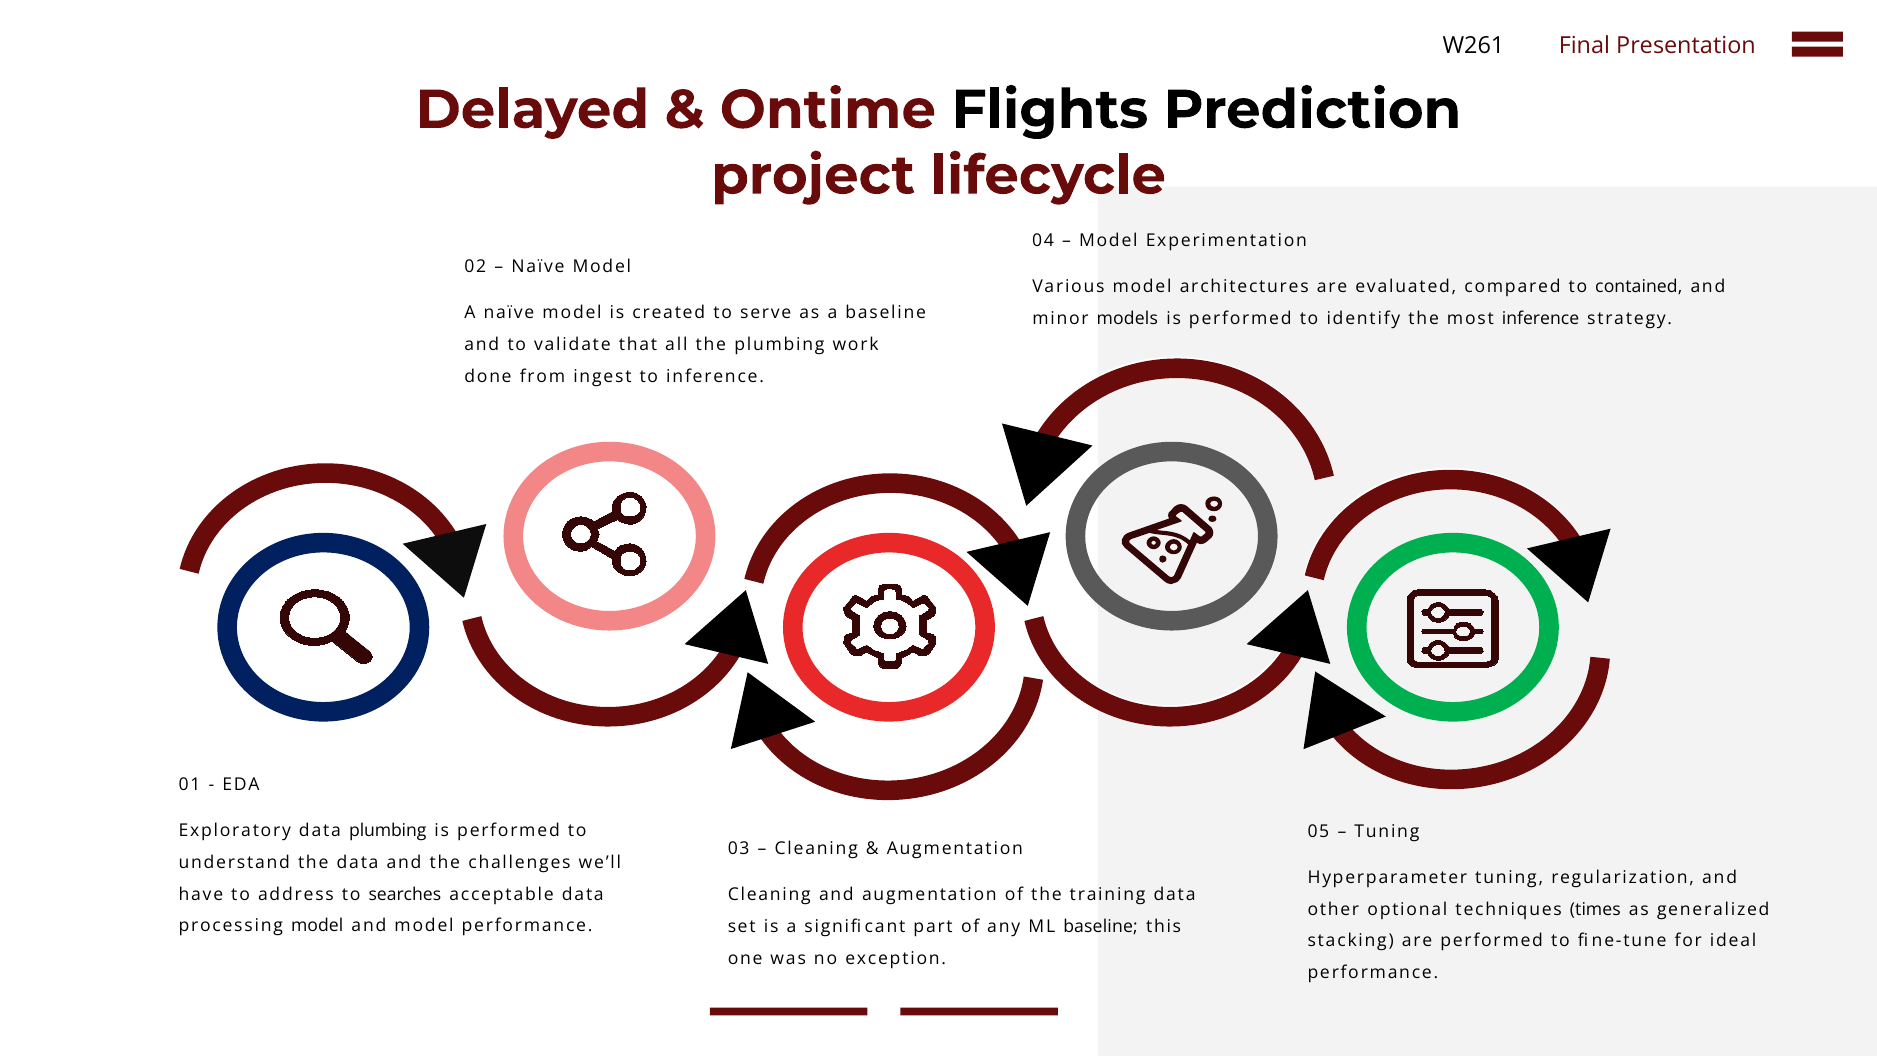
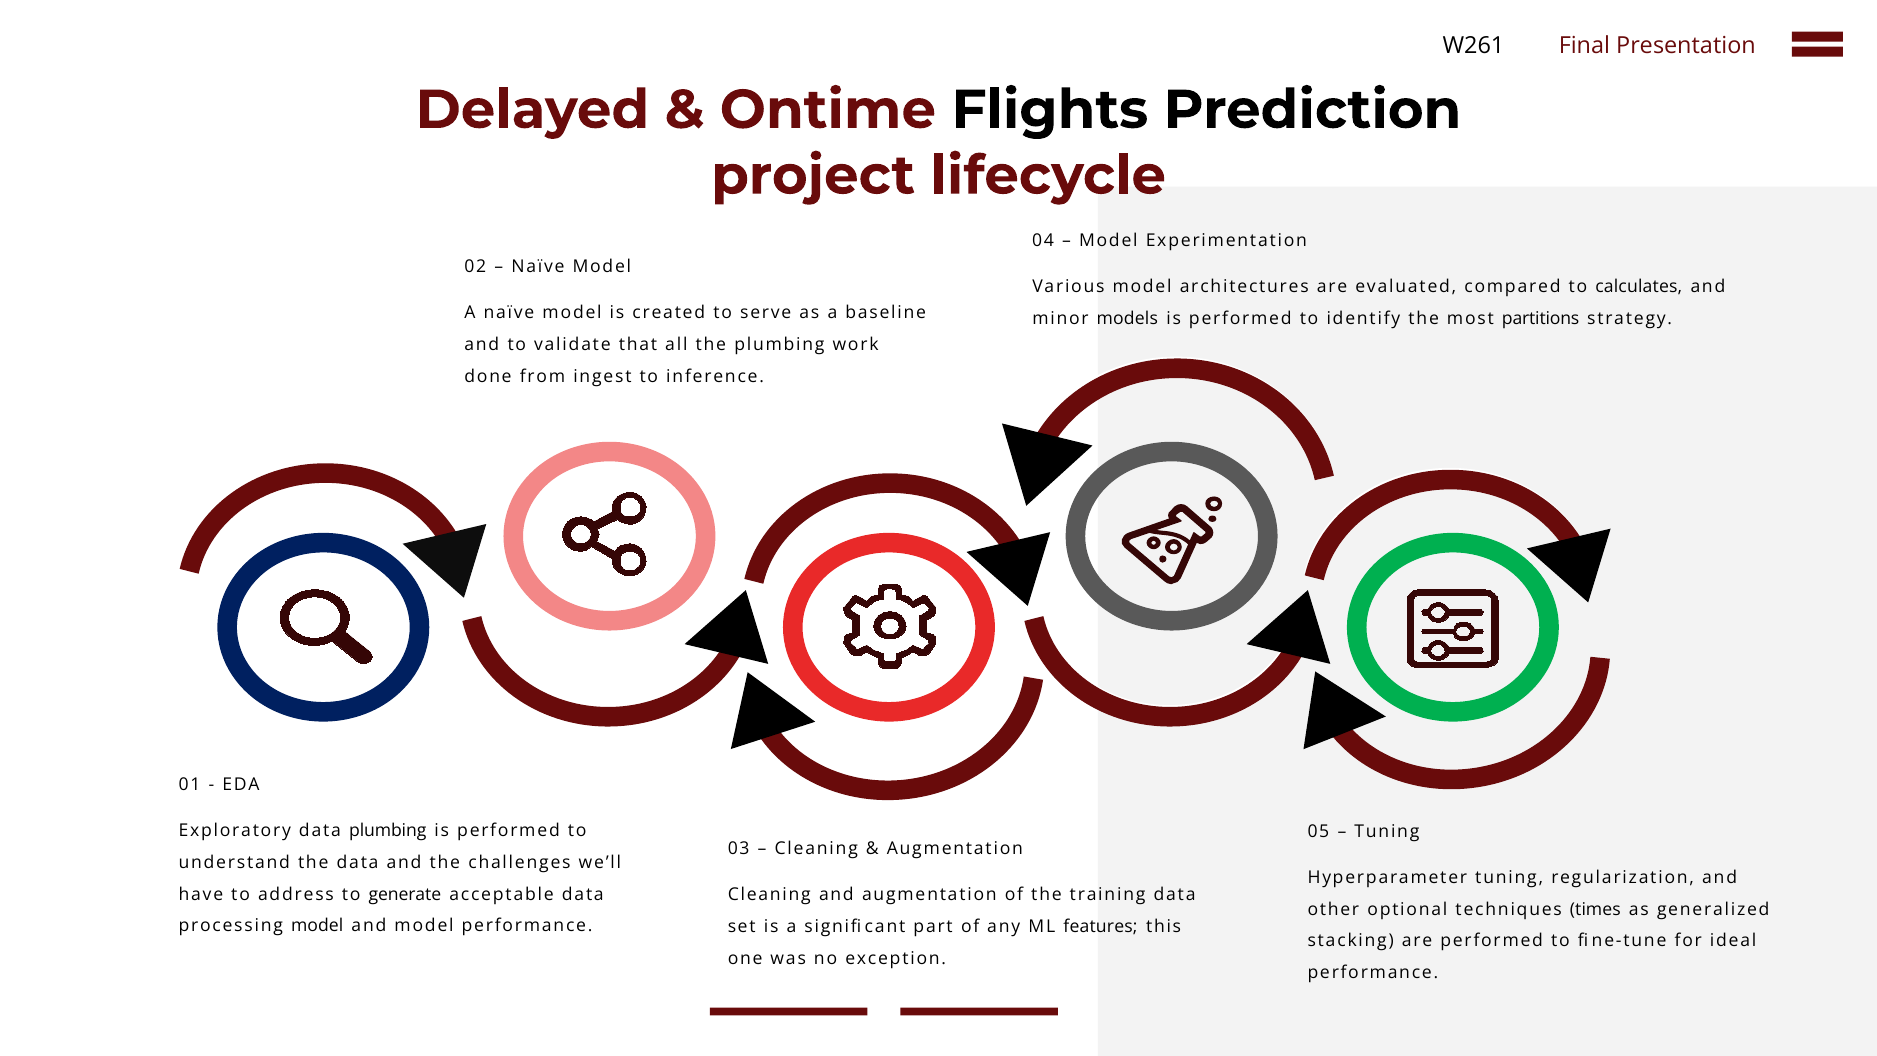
contained: contained -> calculates
most inference: inference -> partitions
searches: searches -> generate
ML baseline: baseline -> features
